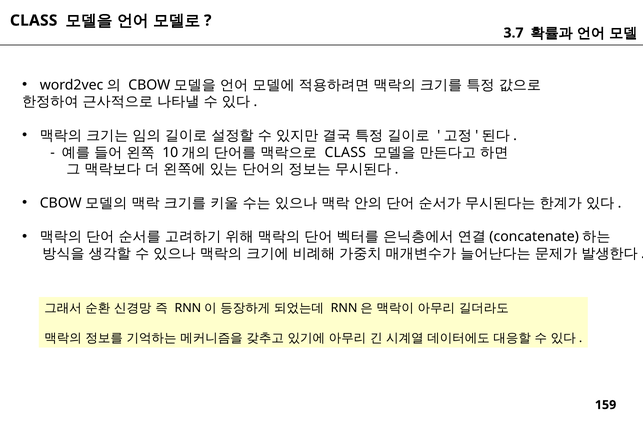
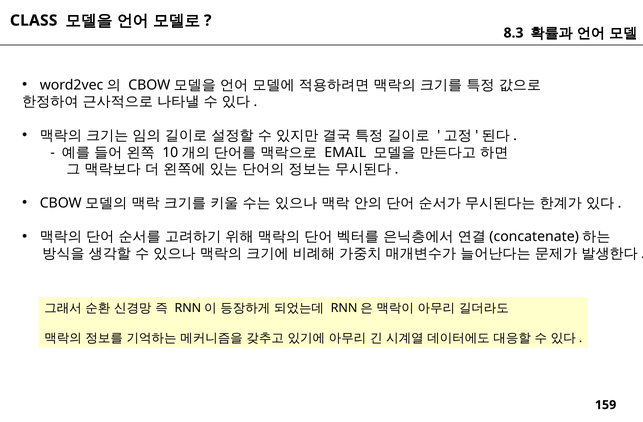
3.7: 3.7 -> 8.3
CLASS at (345, 153): CLASS -> EMAIL
